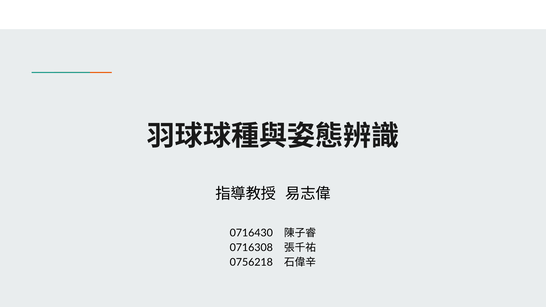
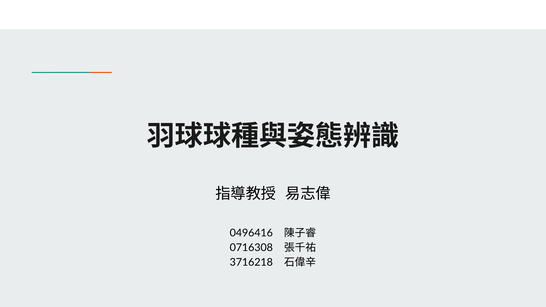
0716430: 0716430 -> 0496416
0756218: 0756218 -> 3716218
